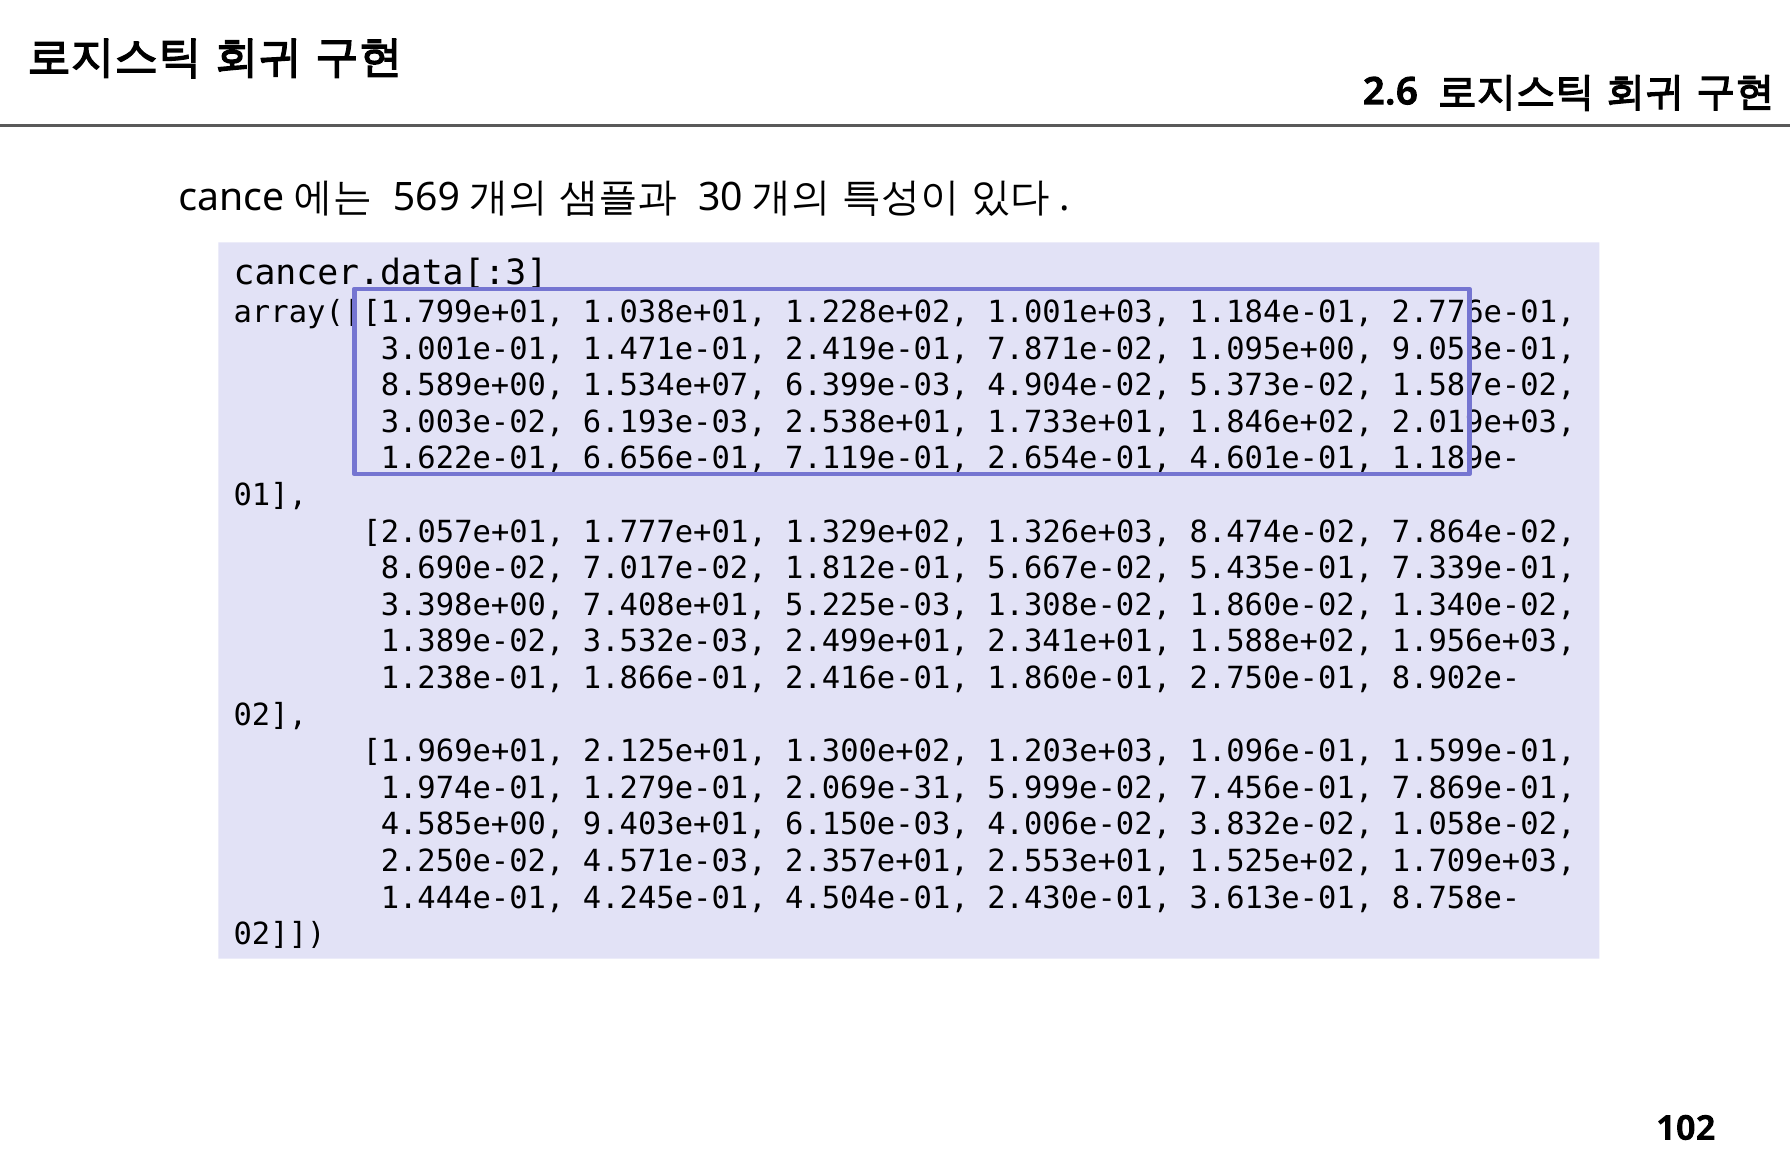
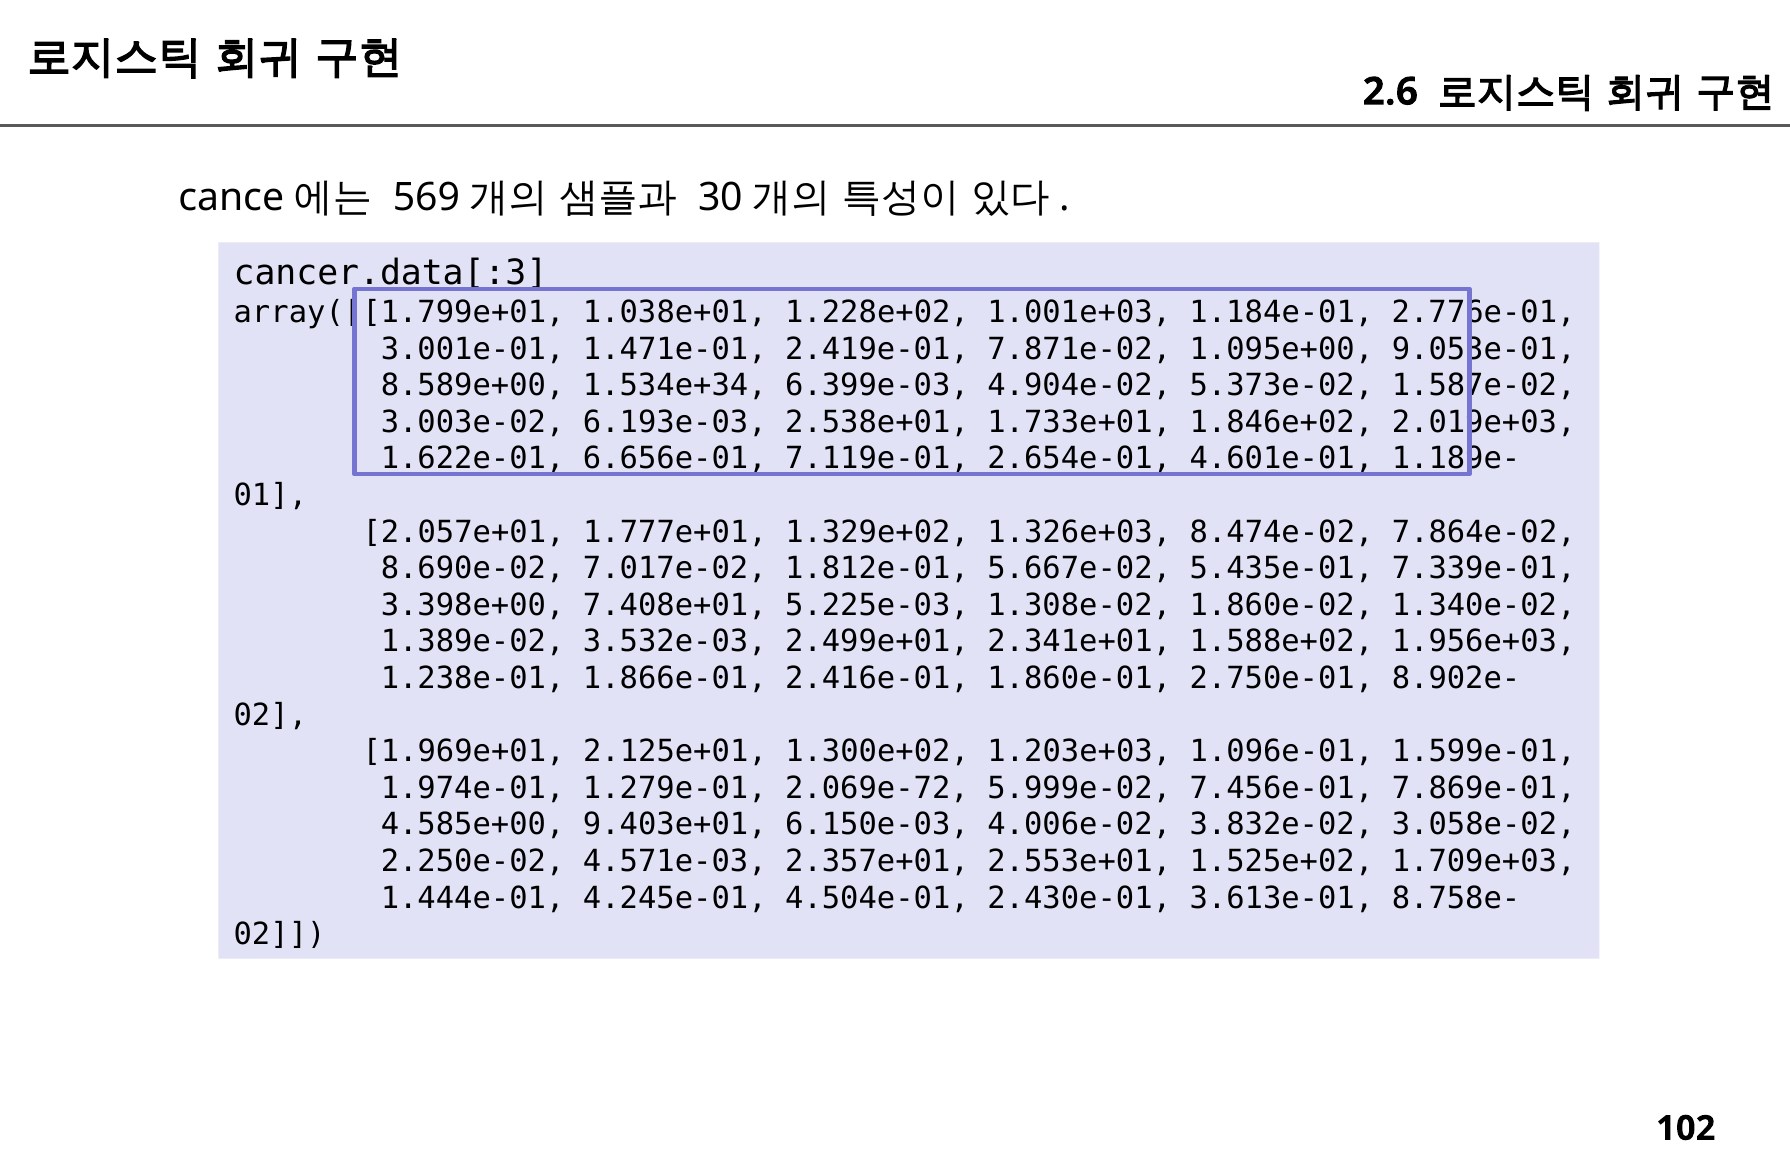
1.534e+07: 1.534e+07 -> 1.534e+34
2.069e-31: 2.069e-31 -> 2.069e-72
1.058e-02: 1.058e-02 -> 3.058e-02
